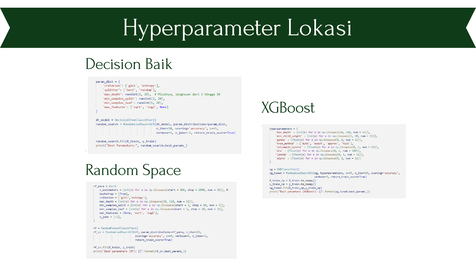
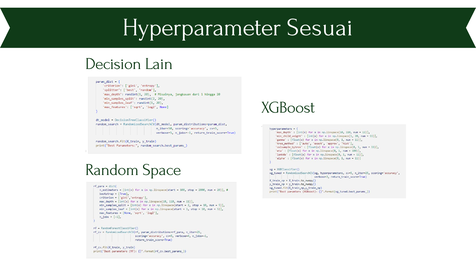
Lokasi: Lokasi -> Sesuai
Baik: Baik -> Lain
